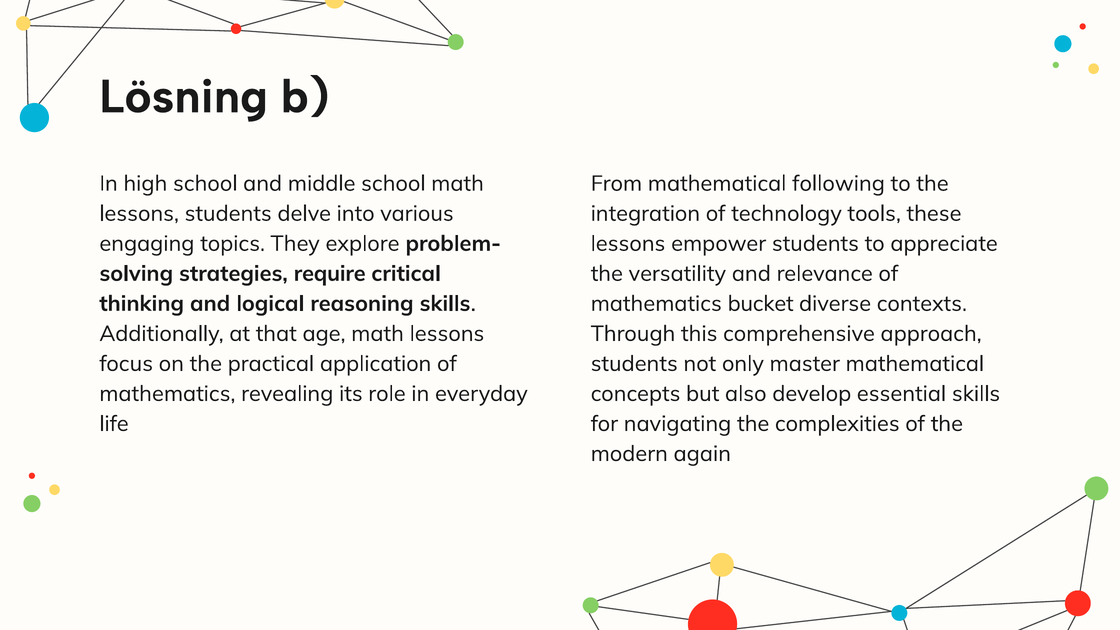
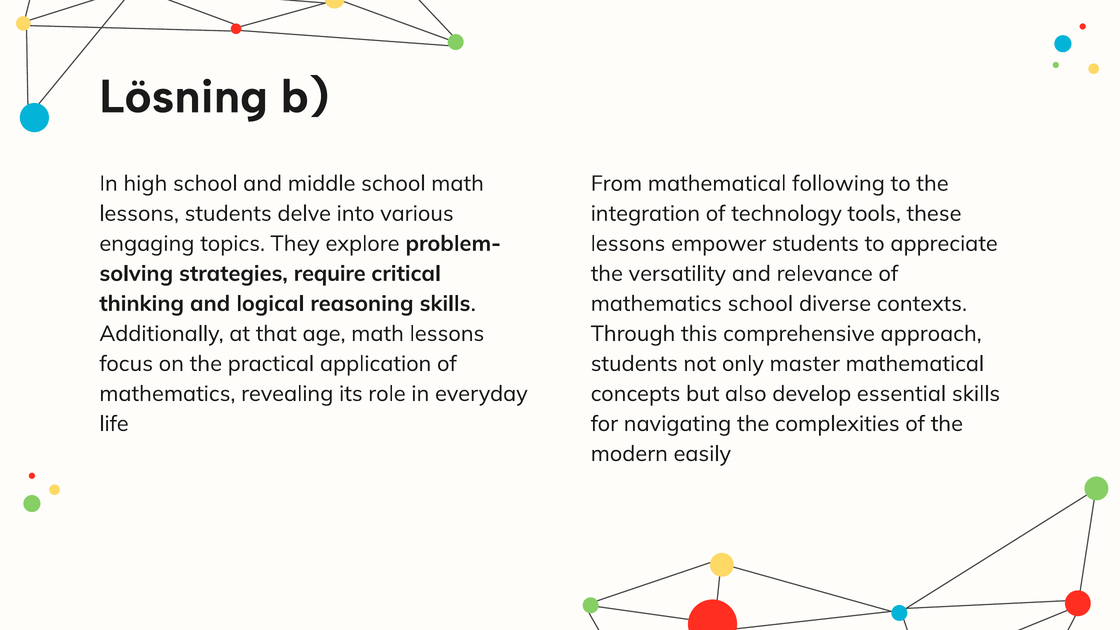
mathematics bucket: bucket -> school
again: again -> easily
